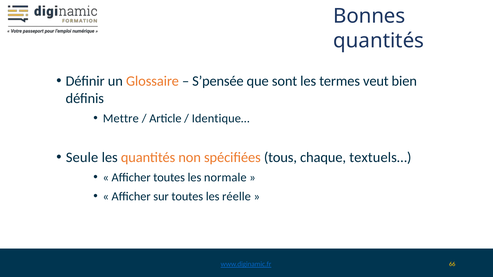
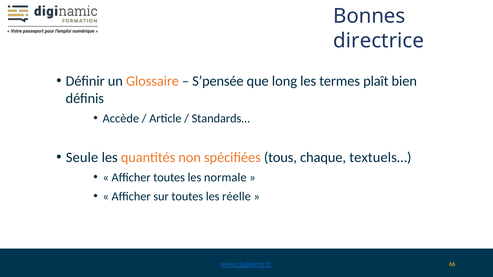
quantités at (379, 41): quantités -> directrice
sont: sont -> long
veut: veut -> plaît
Mettre: Mettre -> Accède
Identique…: Identique… -> Standards…
